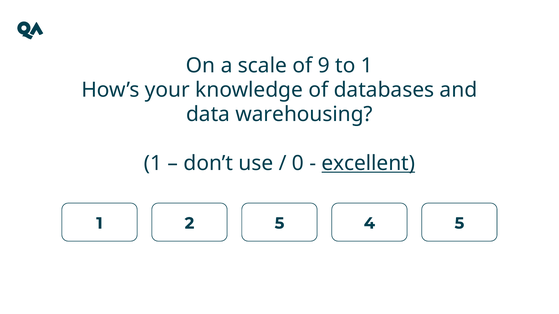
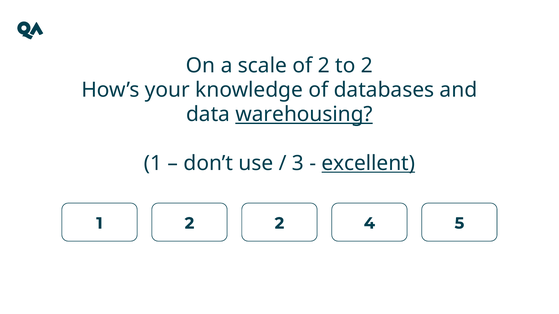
of 9: 9 -> 2
to 1: 1 -> 2
warehousing underline: none -> present
0: 0 -> 3
2 5: 5 -> 2
